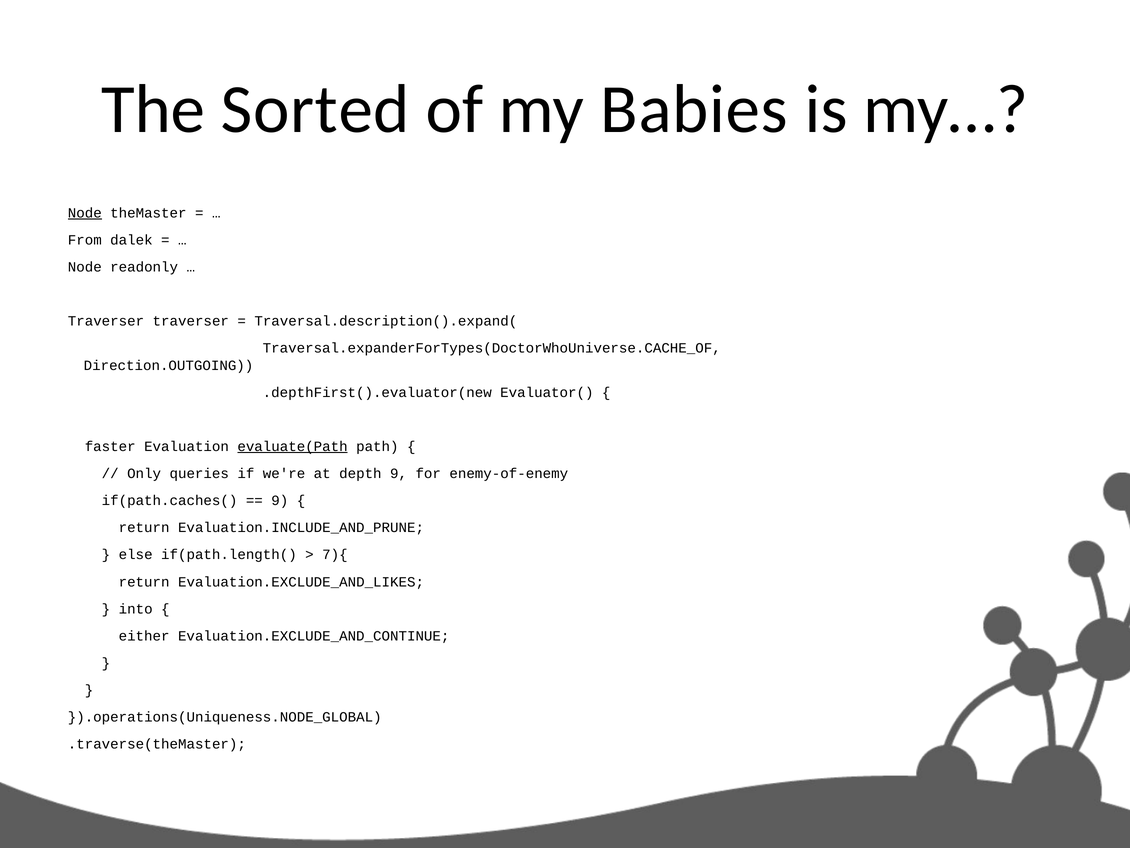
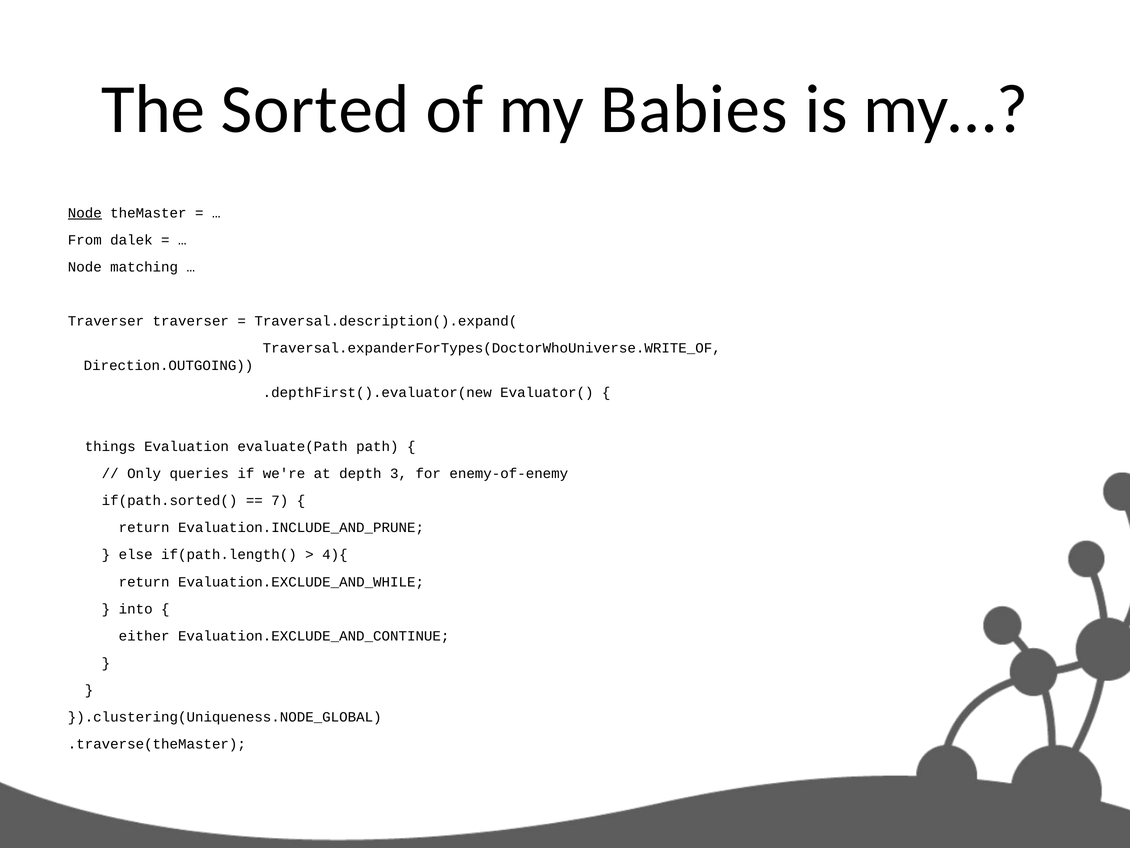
readonly: readonly -> matching
Traversal.expanderForTypes(DoctorWhoUniverse.CACHE_OF: Traversal.expanderForTypes(DoctorWhoUniverse.CACHE_OF -> Traversal.expanderForTypes(DoctorWhoUniverse.WRITE_OF
faster: faster -> things
evaluate(Path underline: present -> none
depth 9: 9 -> 3
if(path.caches(: if(path.caches( -> if(path.sorted(
9 at (280, 500): 9 -> 7
7){: 7){ -> 4){
Evaluation.EXCLUDE_AND_LIKES: Evaluation.EXCLUDE_AND_LIKES -> Evaluation.EXCLUDE_AND_WHILE
}).operations(Uniqueness.NODE_GLOBAL: }).operations(Uniqueness.NODE_GLOBAL -> }).clustering(Uniqueness.NODE_GLOBAL
